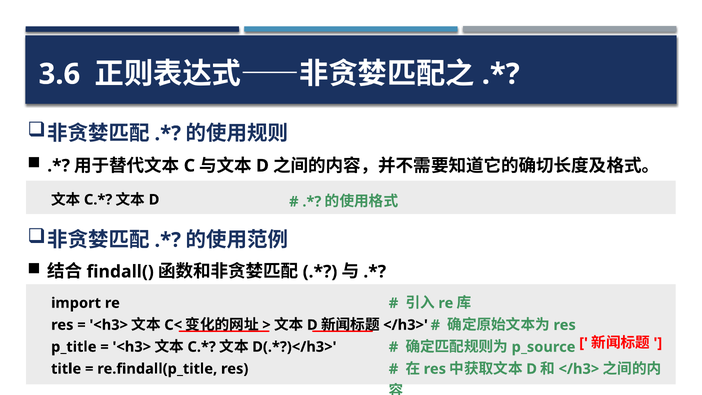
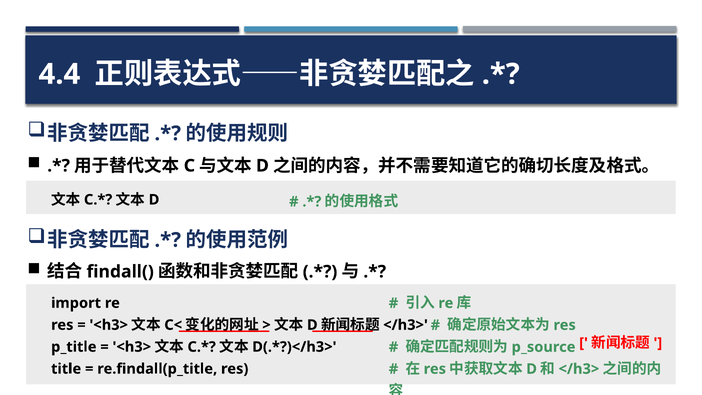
3.6: 3.6 -> 4.4
